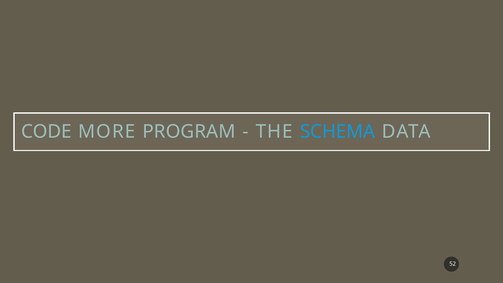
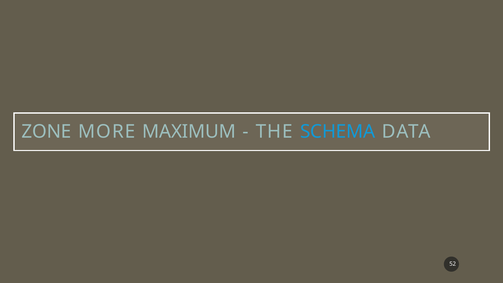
CODE: CODE -> ZONE
PROGRAM: PROGRAM -> MAXIMUM
